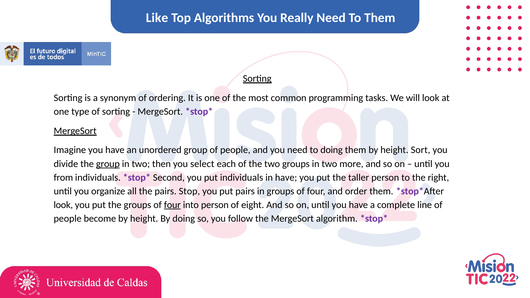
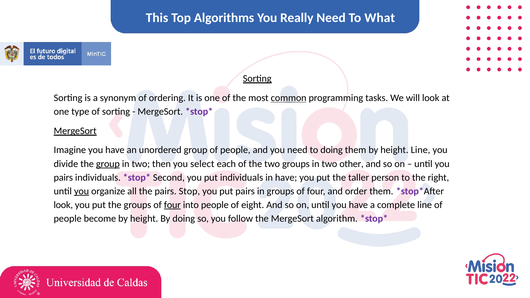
Like: Like -> This
To Them: Them -> What
common underline: none -> present
height Sort: Sort -> Line
more: more -> other
from at (63, 178): from -> pairs
you at (82, 191) underline: none -> present
into person: person -> people
